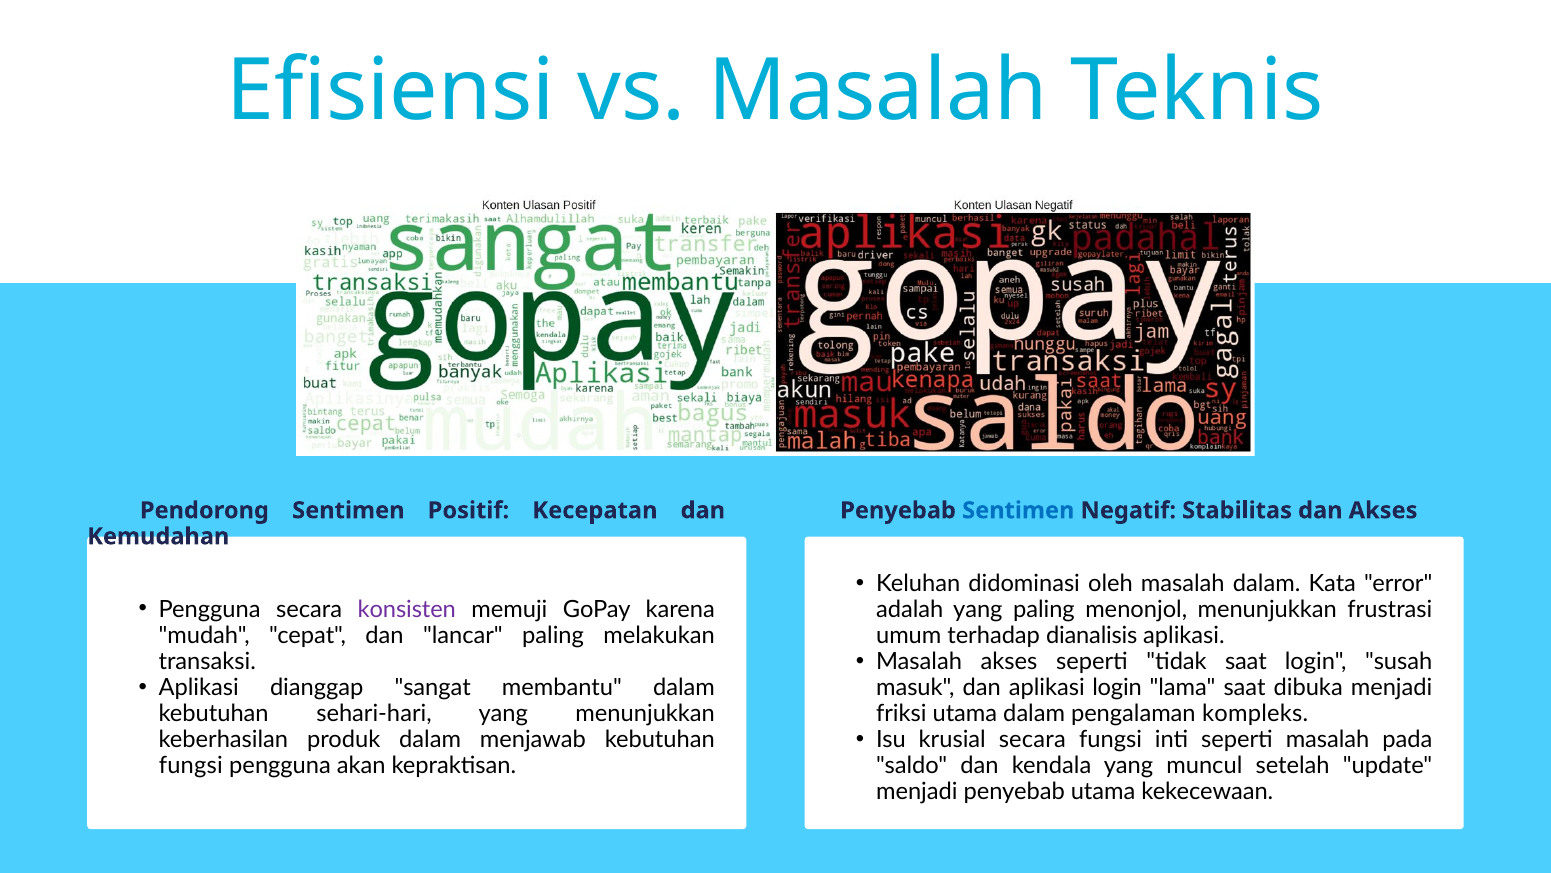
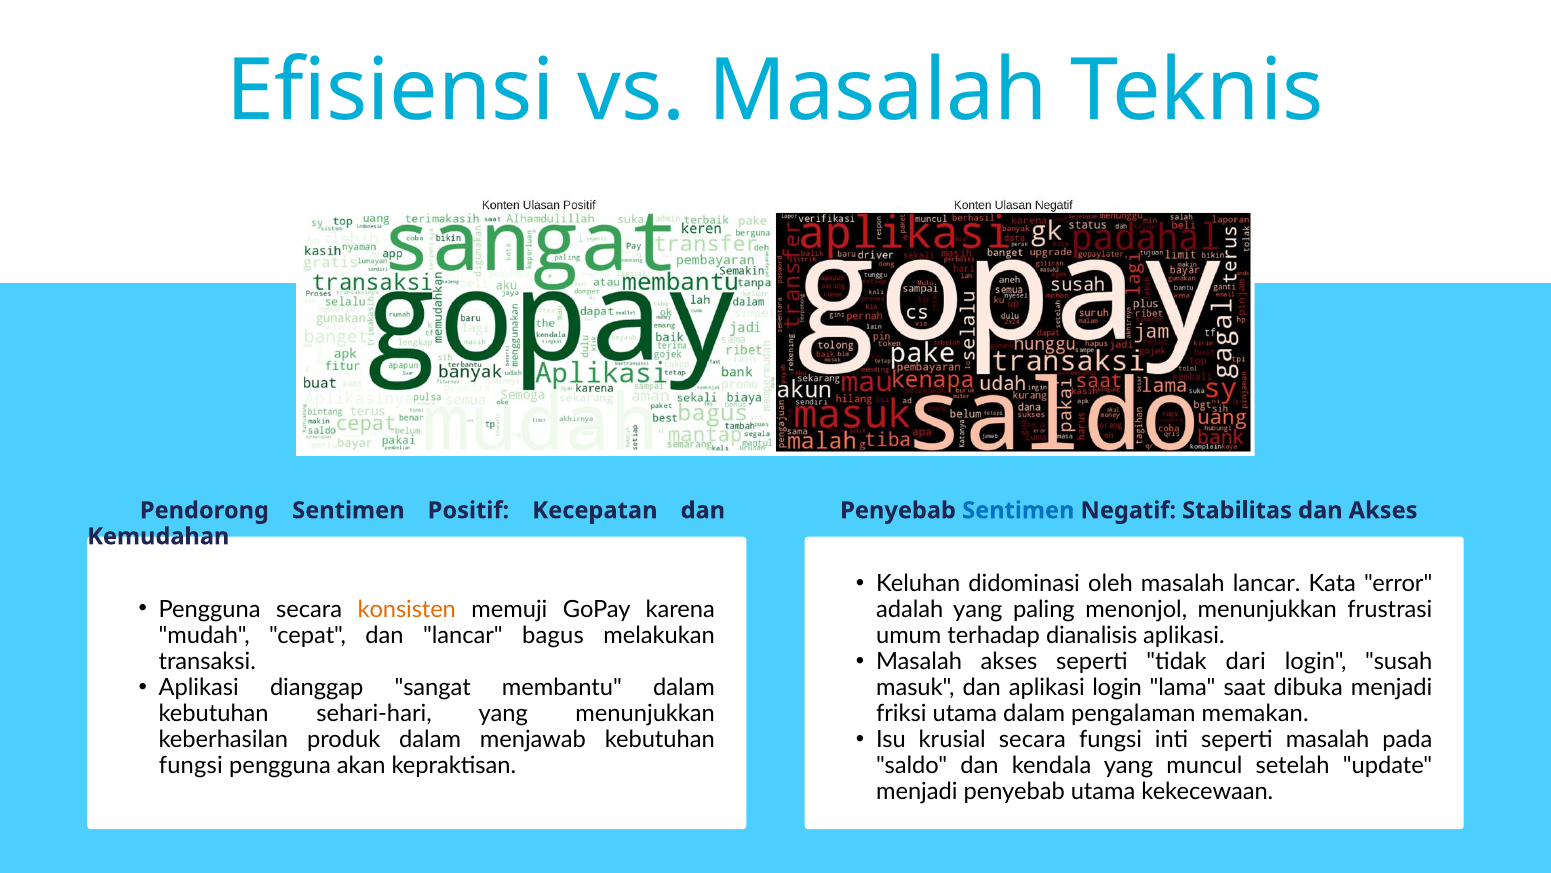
masalah dalam: dalam -> lancar
konsisten colour: purple -> orange
lancar paling: paling -> bagus
tidak saat: saat -> dari
kompleks: kompleks -> memakan
